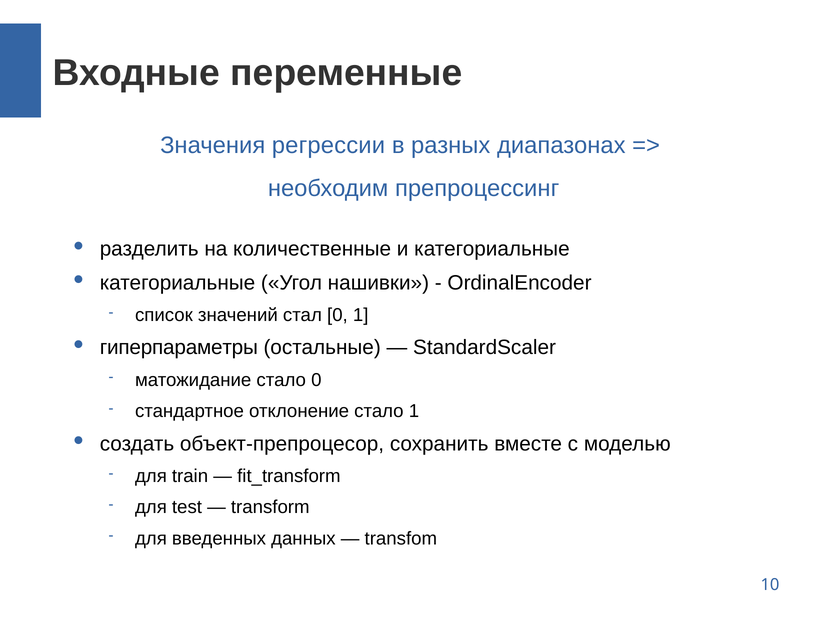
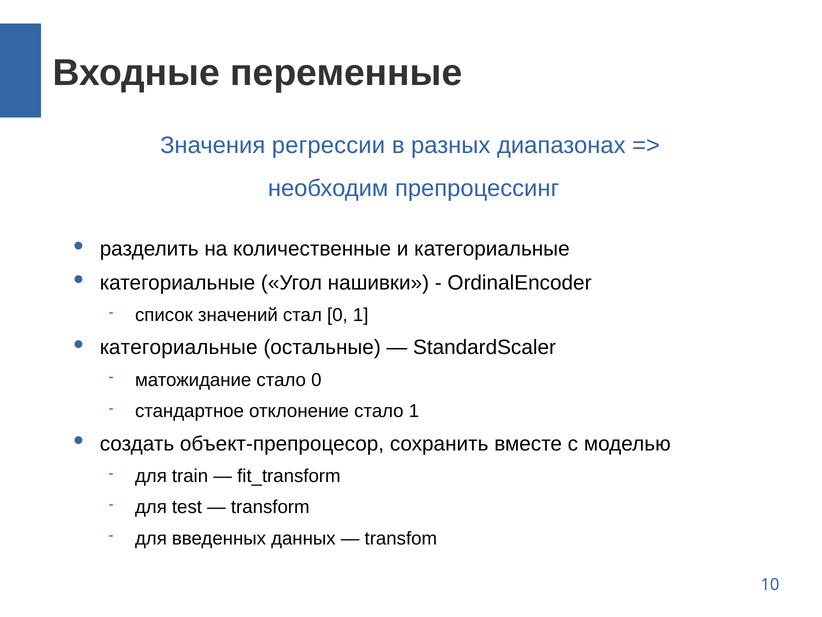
гиперпараметры at (179, 347): гиперпараметры -> категориальные
